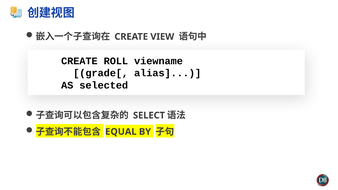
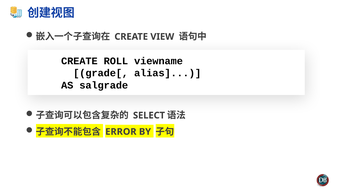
selected: selected -> salgrade
EQUAL: EQUAL -> ERROR
